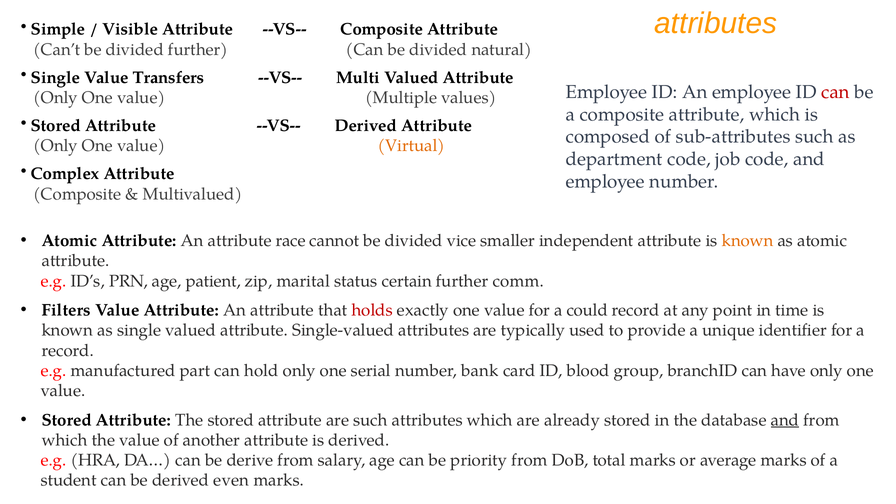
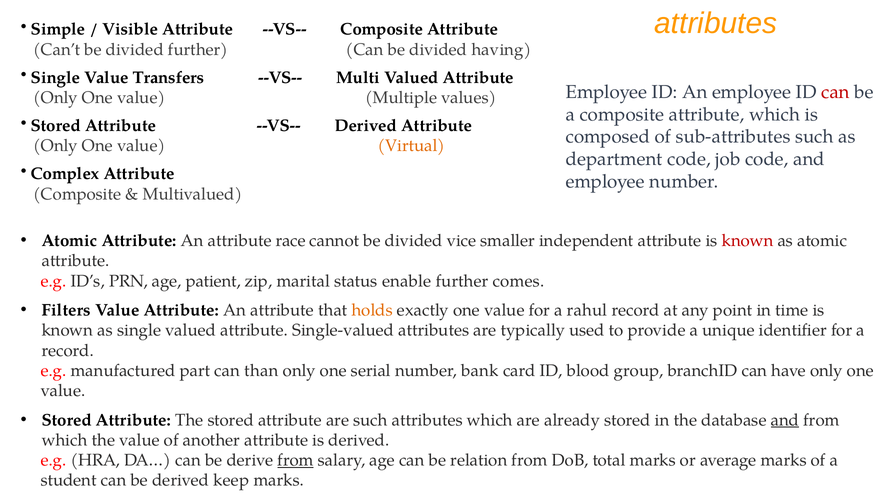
natural: natural -> having
known at (748, 241) colour: orange -> red
certain: certain -> enable
comm: comm -> comes
holds colour: red -> orange
could: could -> rahul
hold: hold -> than
from at (296, 460) underline: none -> present
priority: priority -> relation
even: even -> keep
